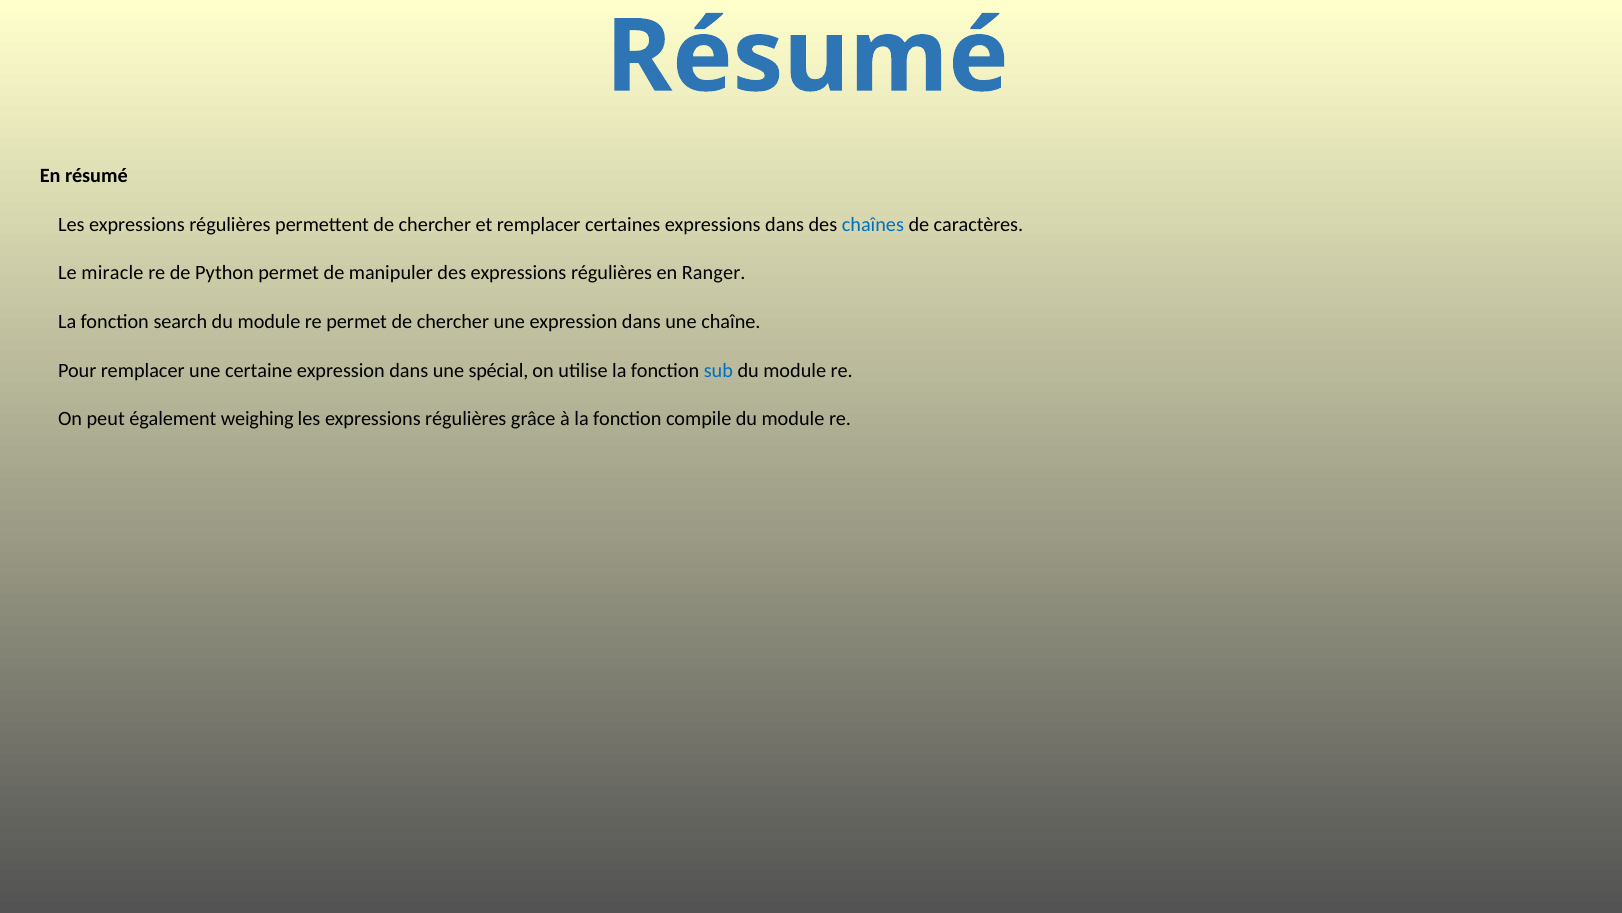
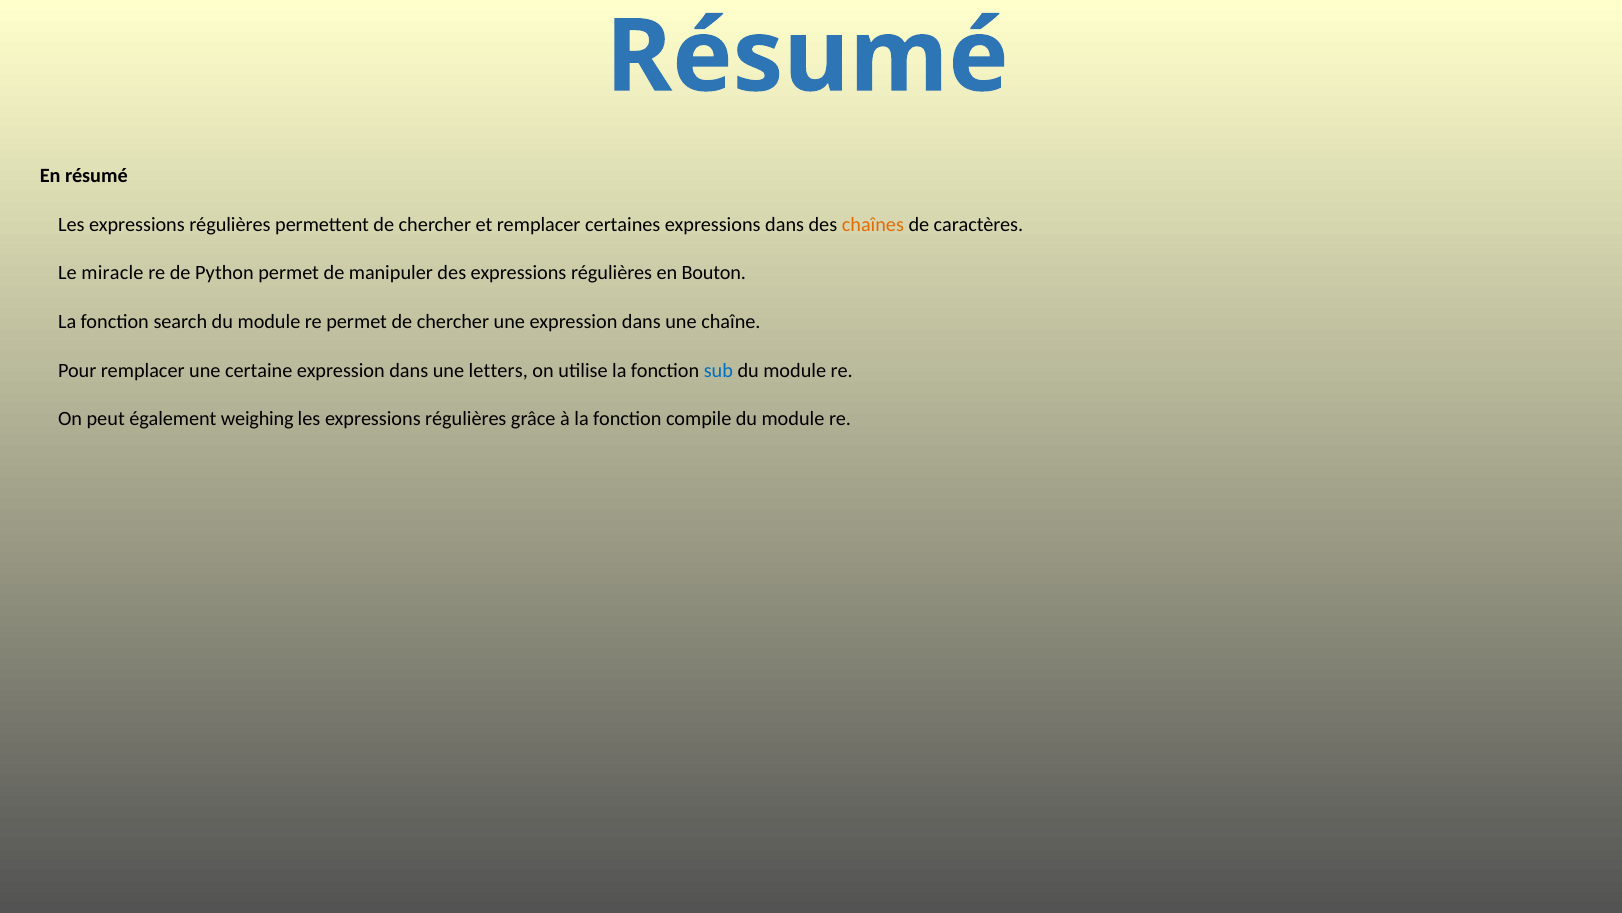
chaînes colour: blue -> orange
Ranger: Ranger -> Bouton
spécial: spécial -> letters
